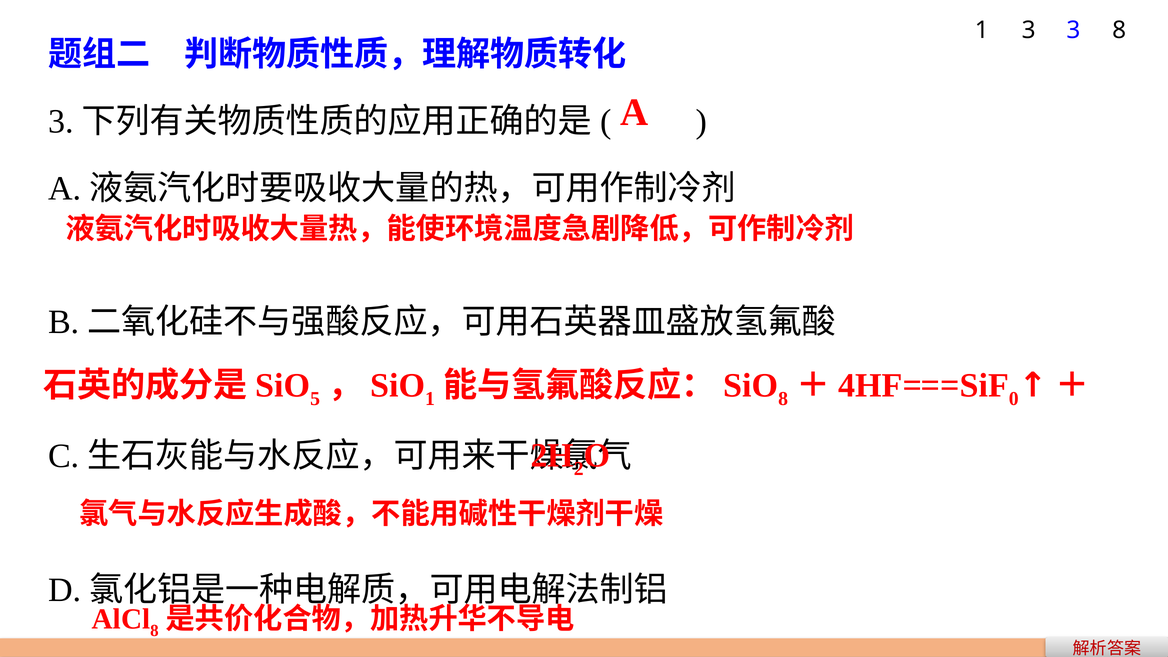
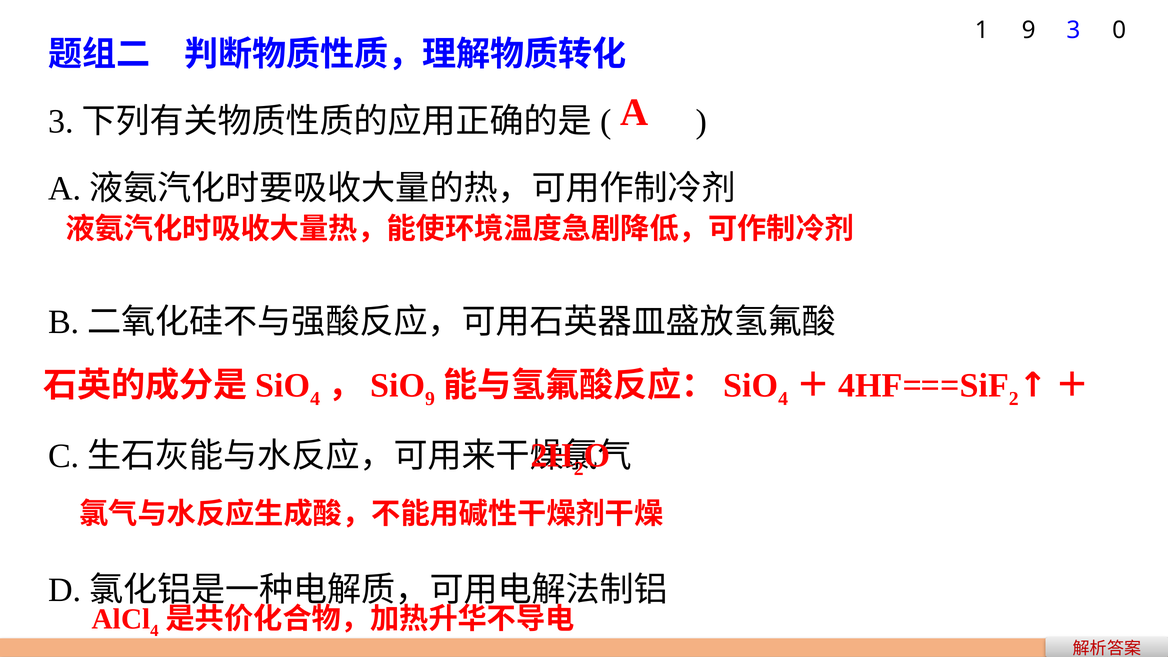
1 3: 3 -> 9
3 8: 8 -> 0
5 at (315, 399): 5 -> 4
1 at (430, 399): 1 -> 9
8 at (783, 399): 8 -> 4
0 at (1014, 399): 0 -> 2
8 at (154, 631): 8 -> 4
